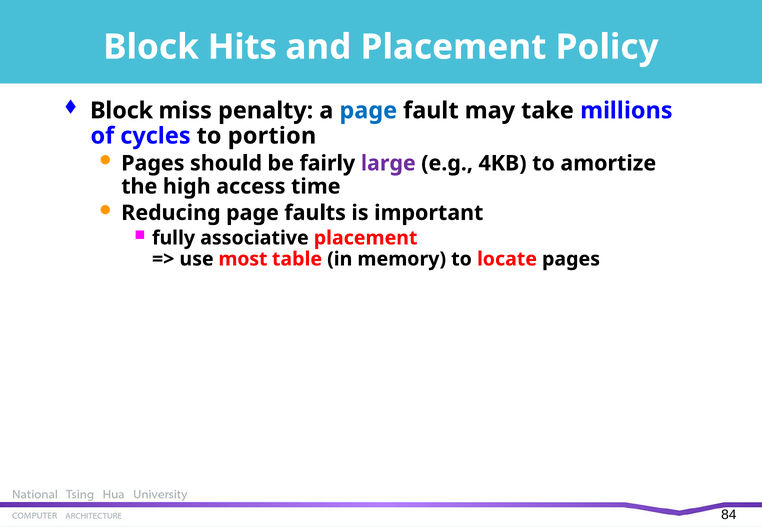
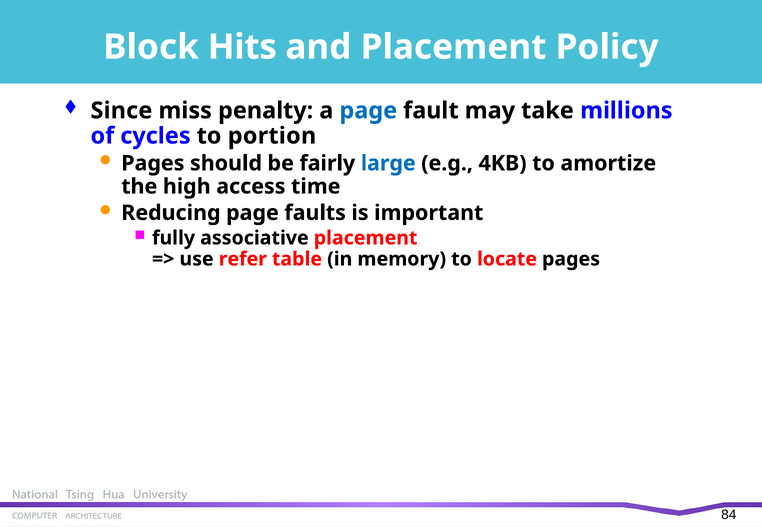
Block at (122, 111): Block -> Since
large colour: purple -> blue
most: most -> refer
